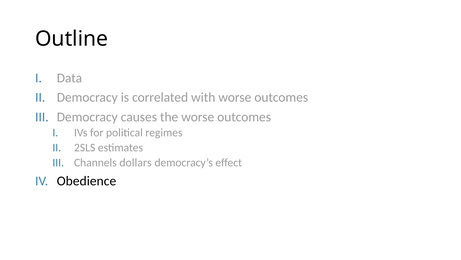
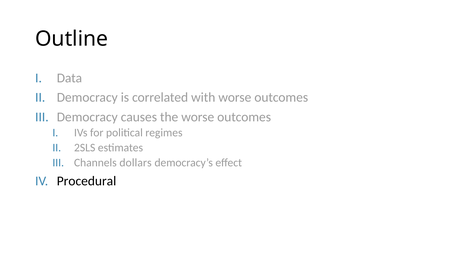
Obedience: Obedience -> Procedural
